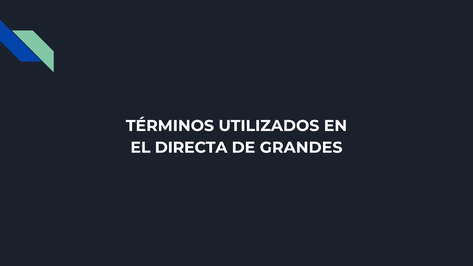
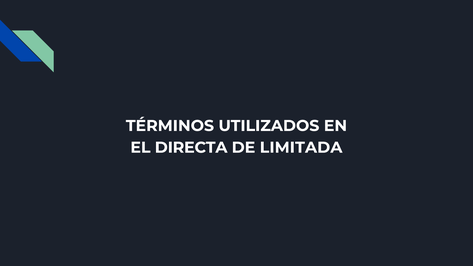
GRANDES: GRANDES -> LIMITADA
